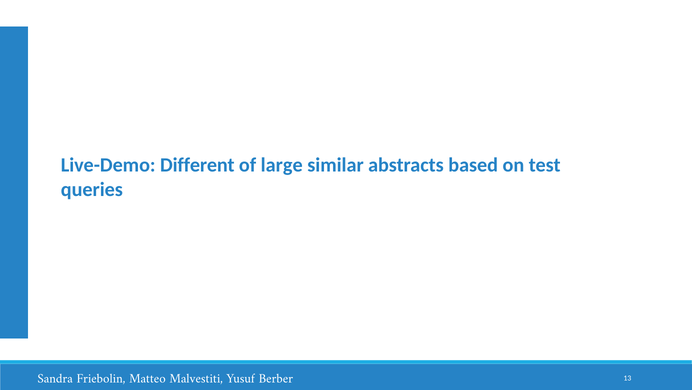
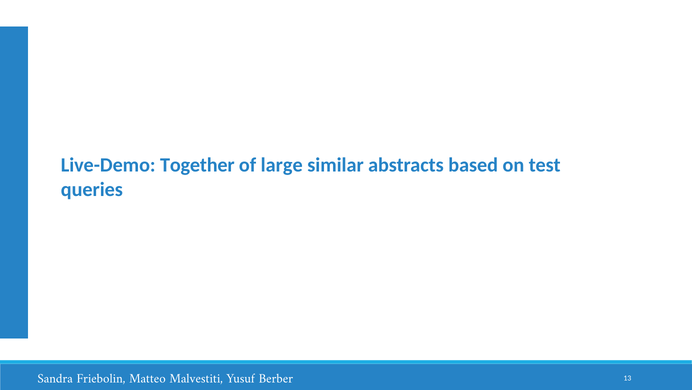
Different: Different -> Together
